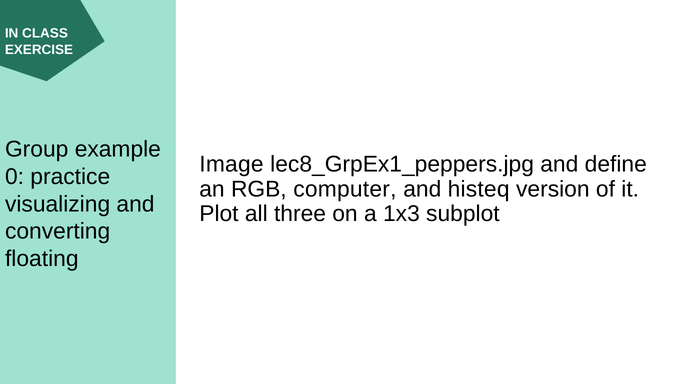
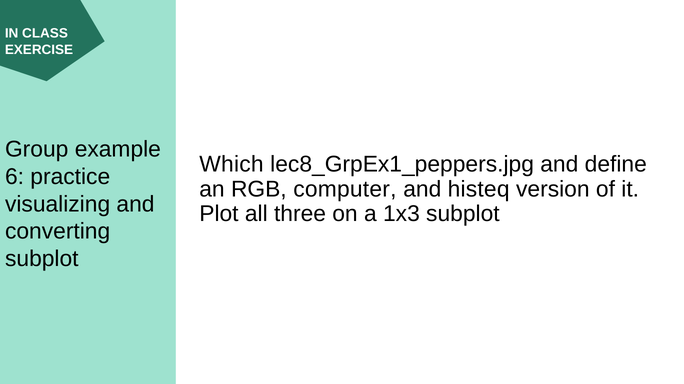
Image: Image -> Which
0: 0 -> 6
floating at (42, 259): floating -> subplot
